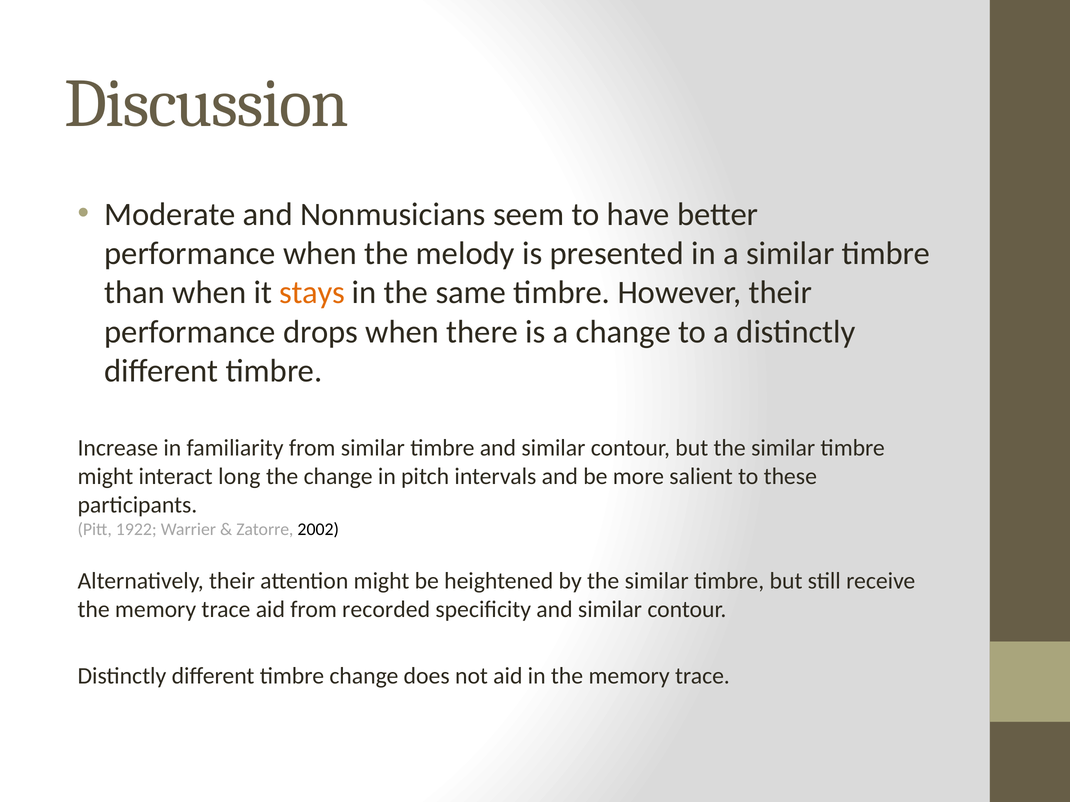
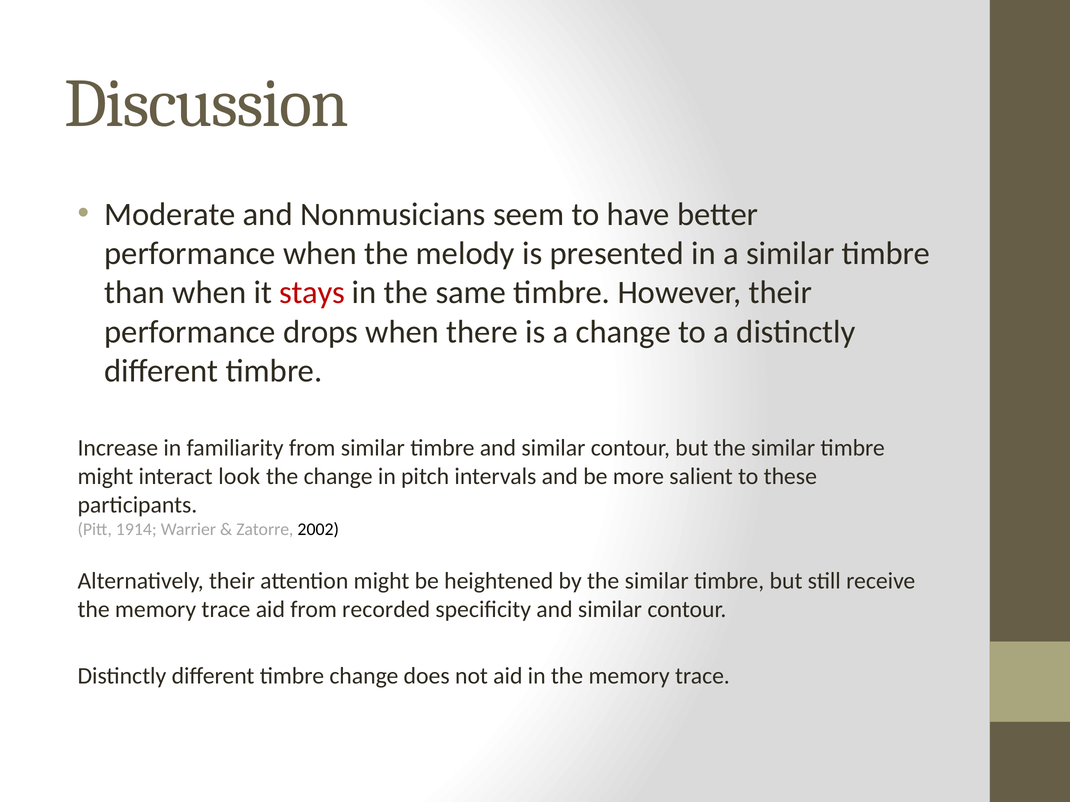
stays colour: orange -> red
long: long -> look
1922: 1922 -> 1914
